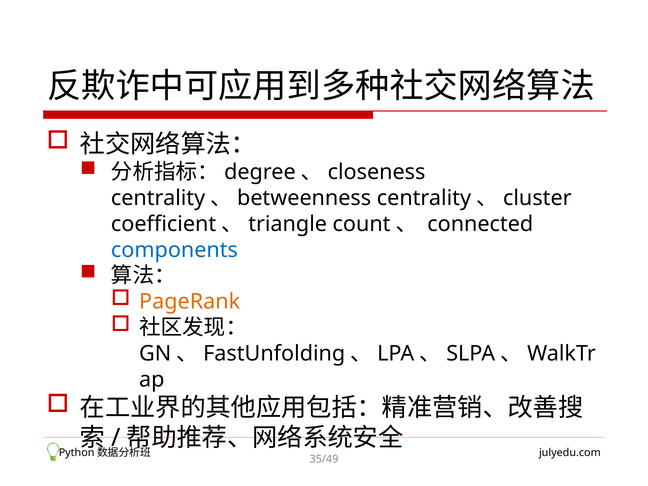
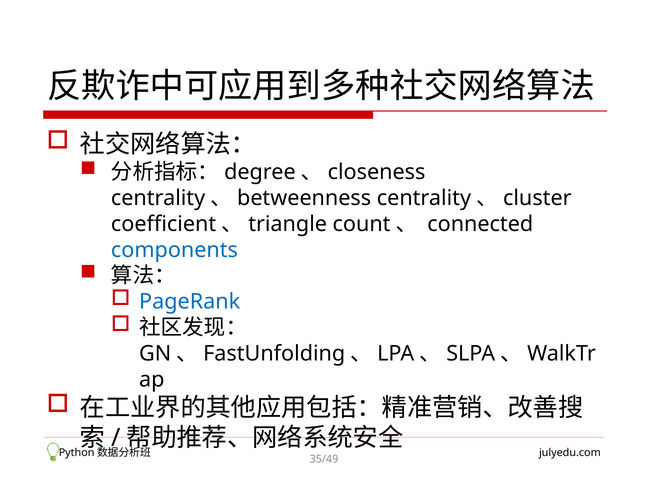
PageRank colour: orange -> blue
